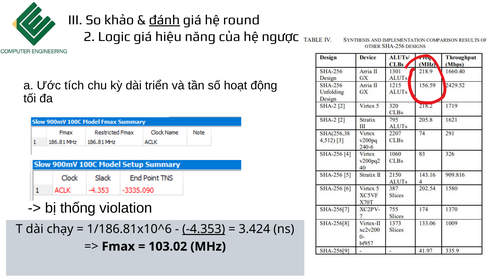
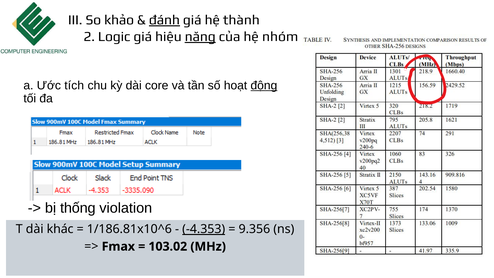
round: round -> thành
năng underline: none -> present
ngược: ngược -> nhóm
triển: triển -> core
động underline: none -> present
chạy: chạy -> khác
3.424: 3.424 -> 9.356
